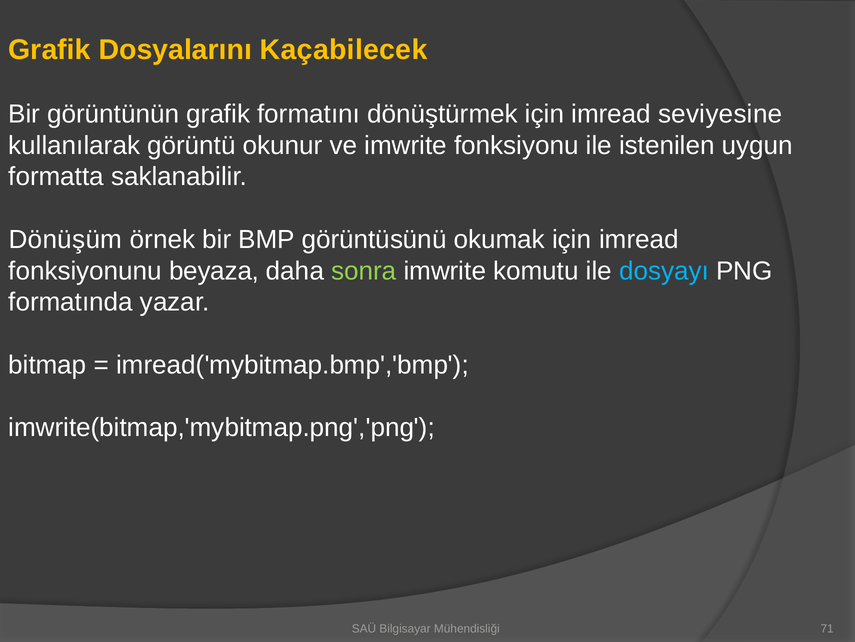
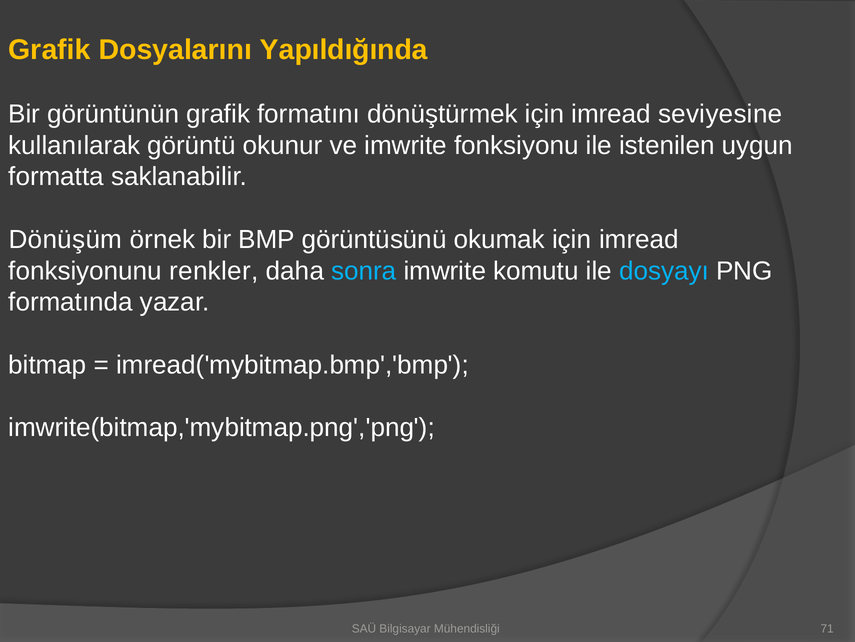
Kaçabilecek: Kaçabilecek -> Yapıldığında
beyaza: beyaza -> renkler
sonra colour: light green -> light blue
